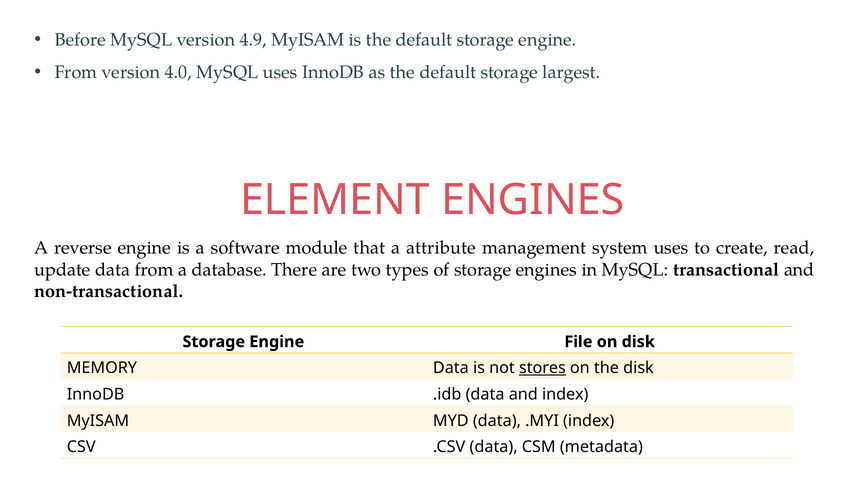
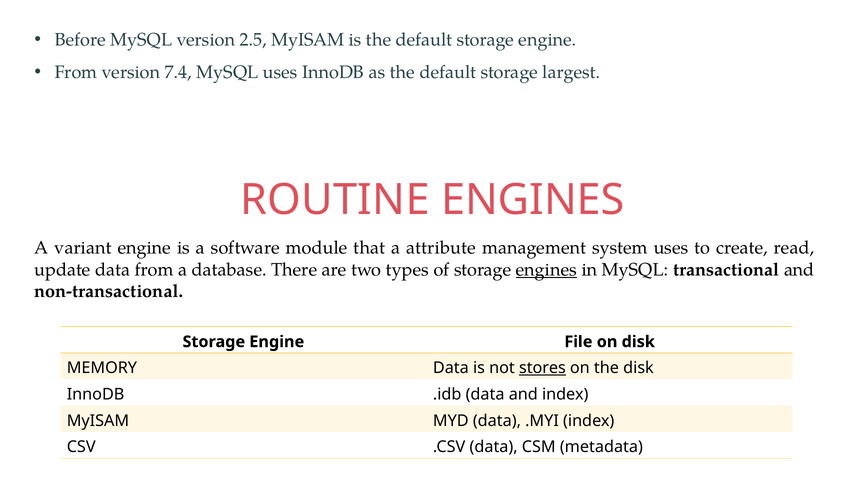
4.9: 4.9 -> 2.5
4.0: 4.0 -> 7.4
ELEMENT: ELEMENT -> ROUTINE
reverse: reverse -> variant
engines at (546, 269) underline: none -> present
